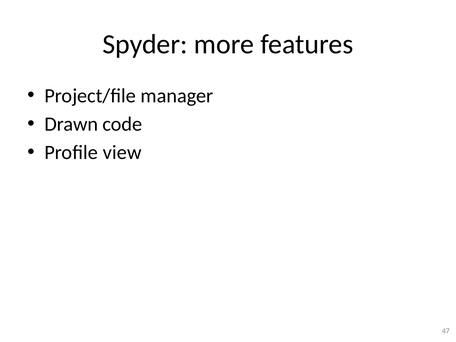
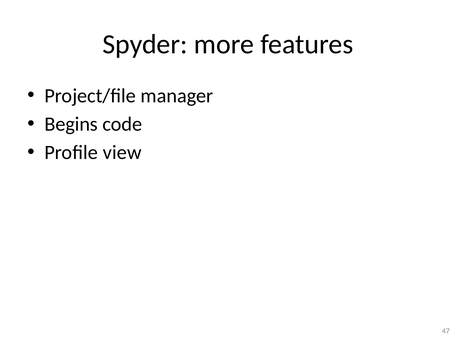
Drawn: Drawn -> Begins
